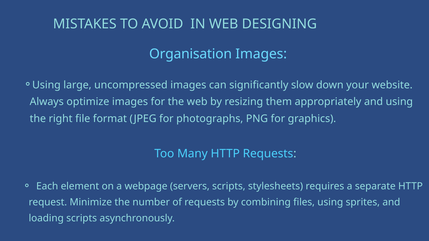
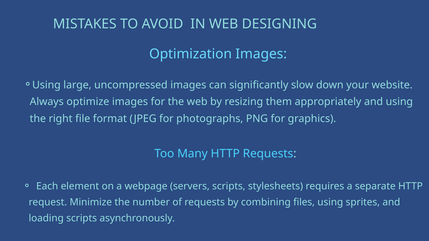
Organisation: Organisation -> Optimization
